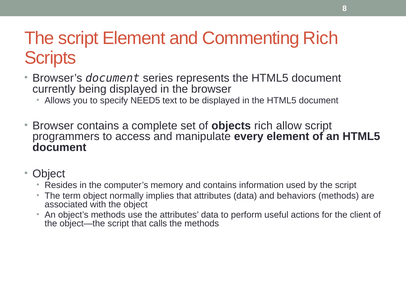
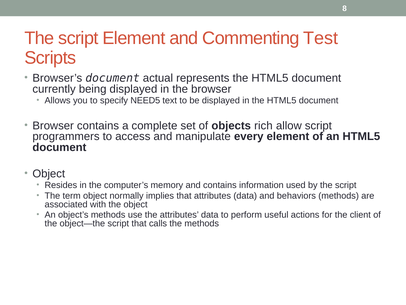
Commenting Rich: Rich -> Test
series: series -> actual
